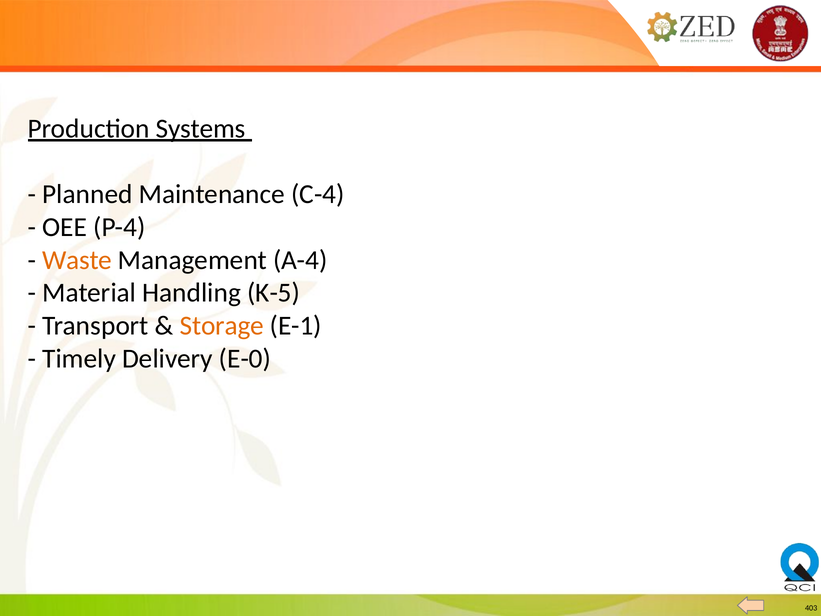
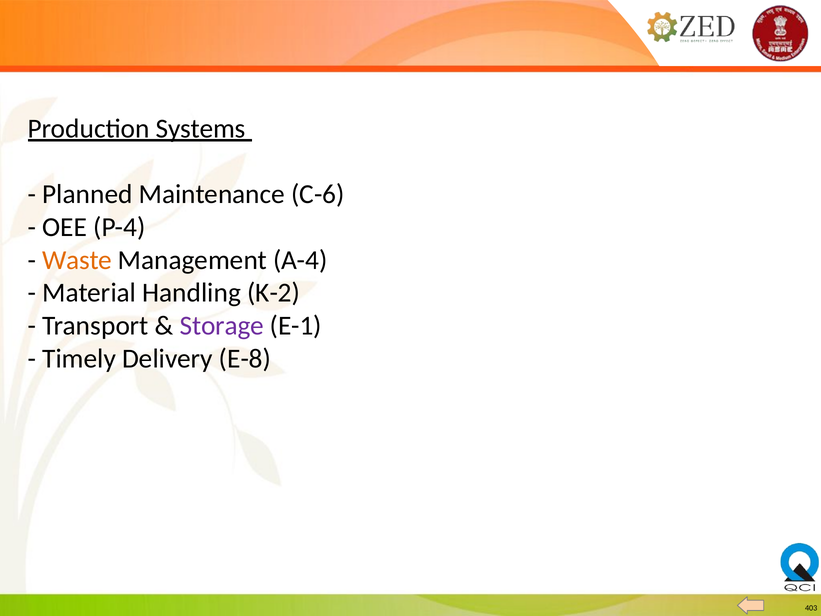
C-4: C-4 -> C-6
K-5: K-5 -> K-2
Storage colour: orange -> purple
E-0: E-0 -> E-8
